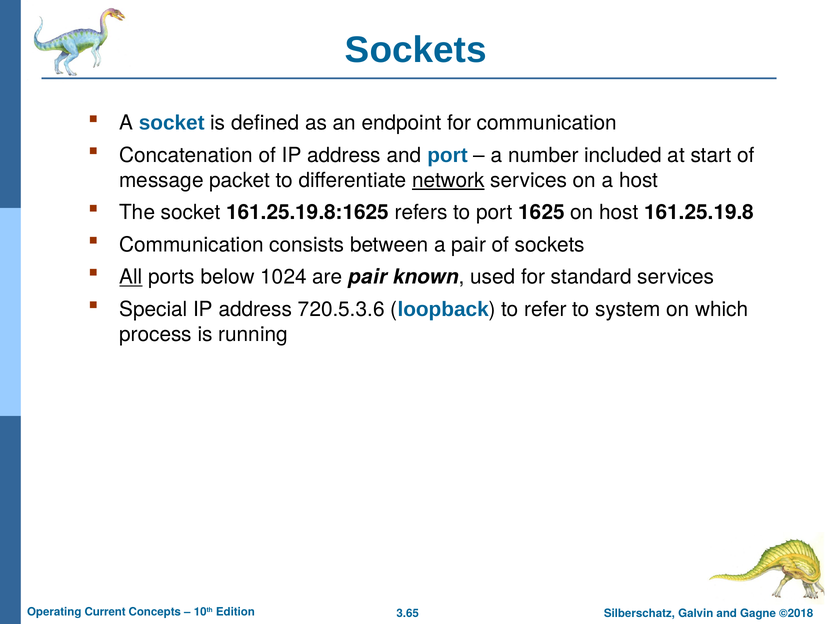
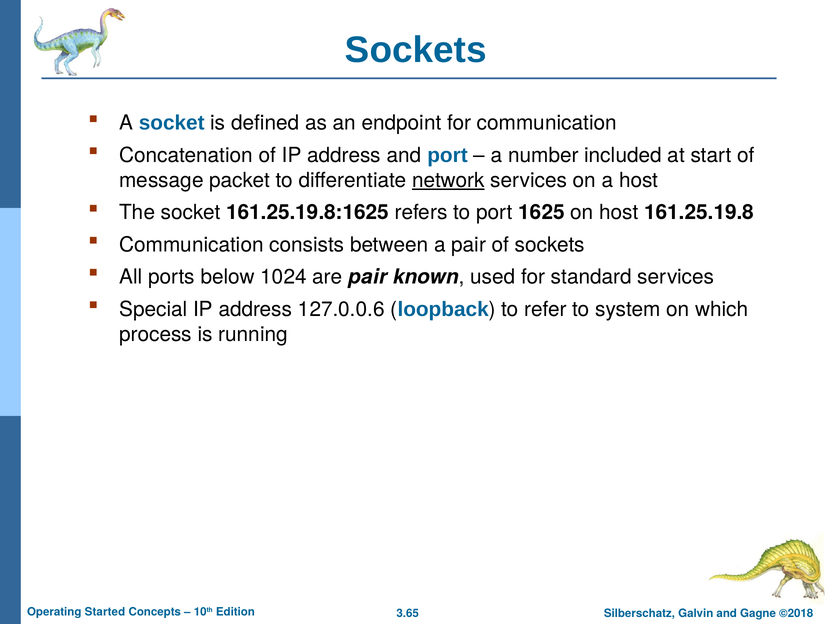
All underline: present -> none
720.5.3.6: 720.5.3.6 -> 127.0.0.6
Current: Current -> Started
